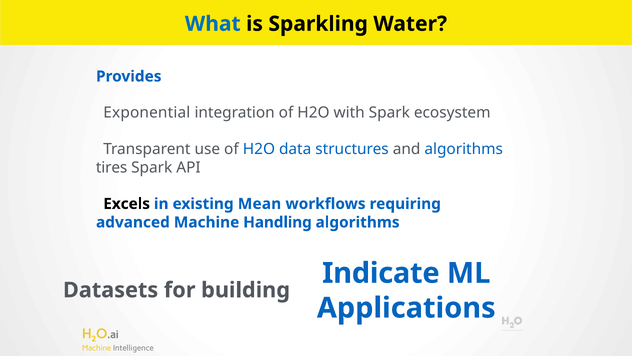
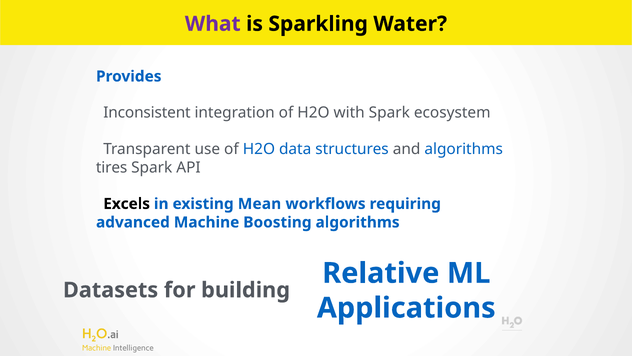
What colour: blue -> purple
Exponential: Exponential -> Inconsistent
Handling: Handling -> Boosting
Indicate: Indicate -> Relative
